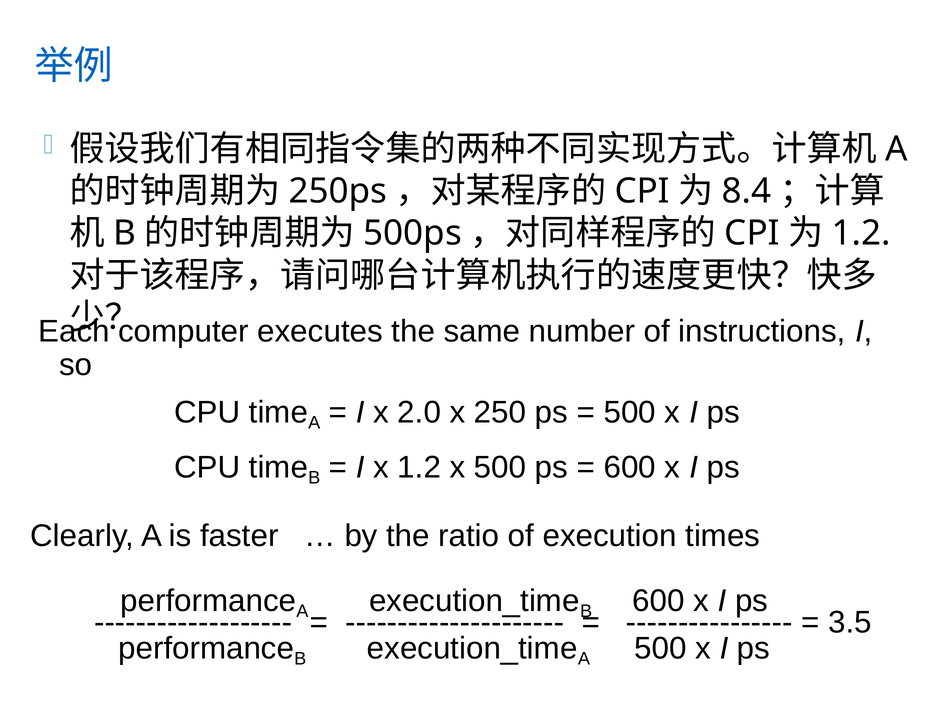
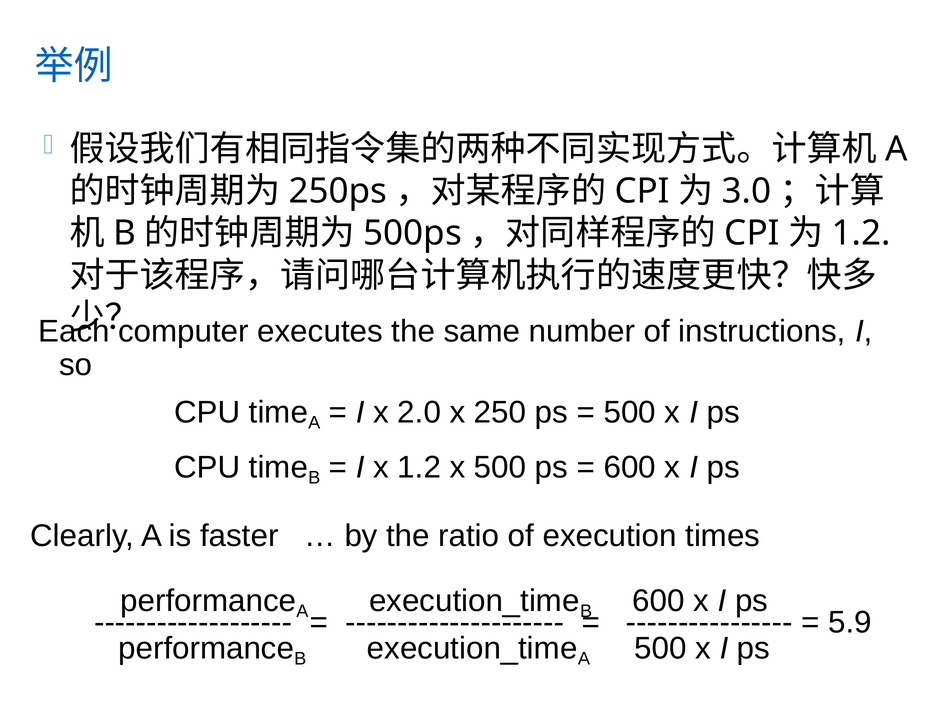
8.4: 8.4 -> 3.0
3.5: 3.5 -> 5.9
